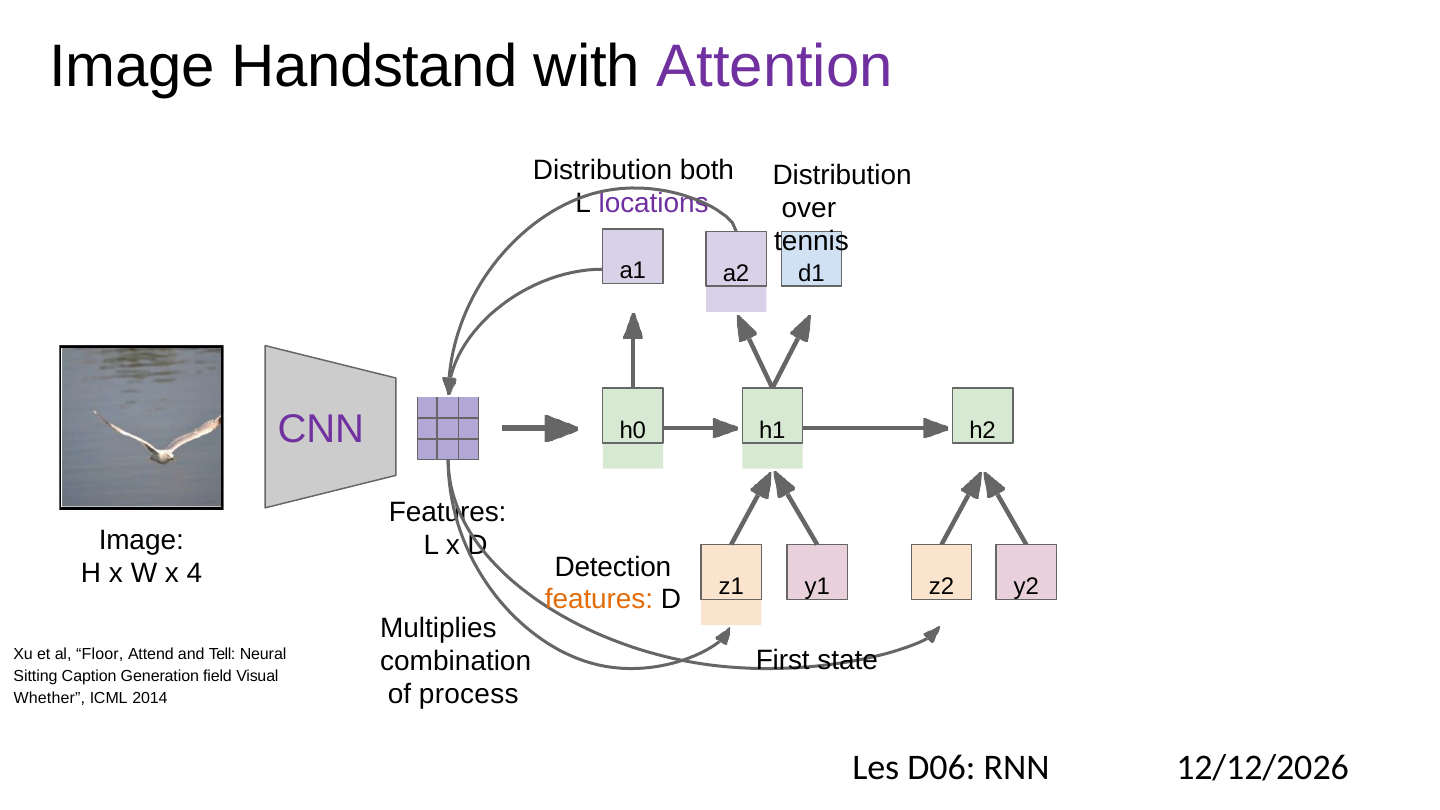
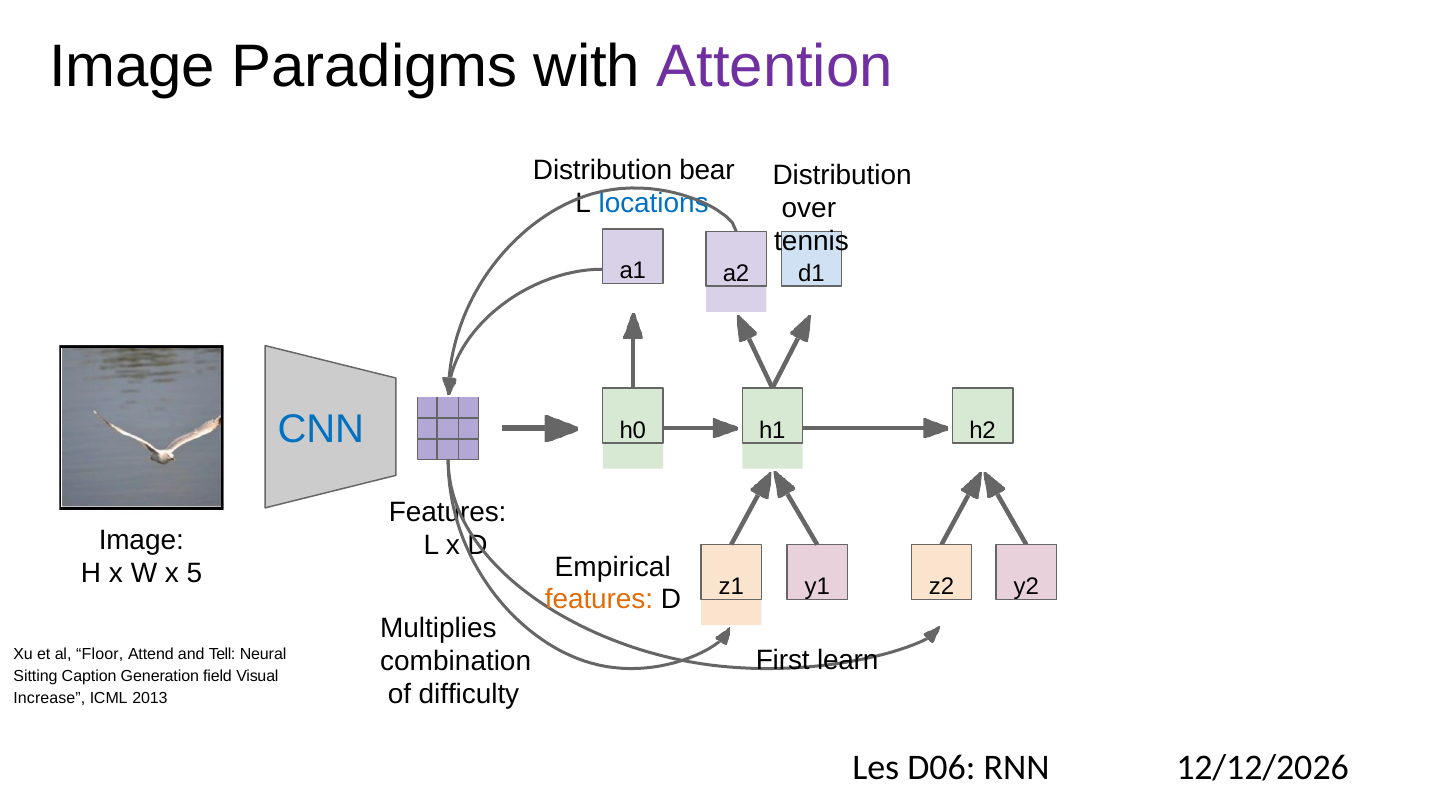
Handstand: Handstand -> Paradigms
both: both -> bear
locations colour: purple -> blue
CNN colour: purple -> blue
Detection: Detection -> Empirical
4: 4 -> 5
state: state -> learn
process: process -> difficulty
Whether: Whether -> Increase
2014: 2014 -> 2013
